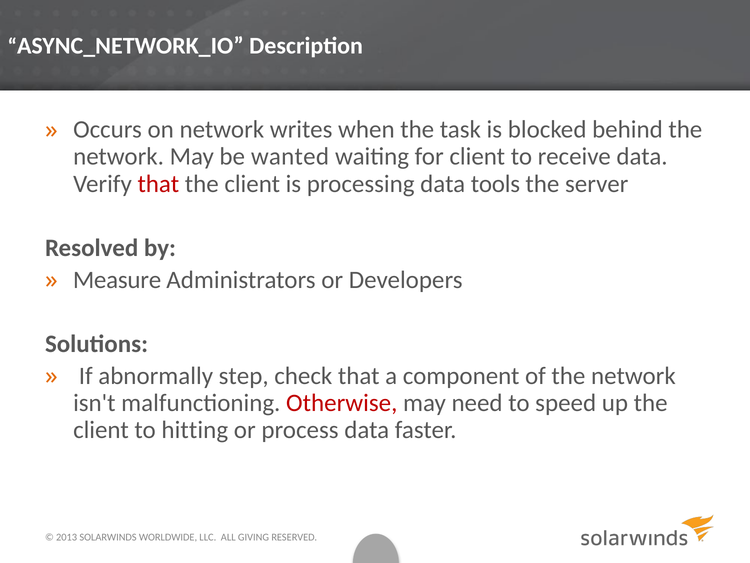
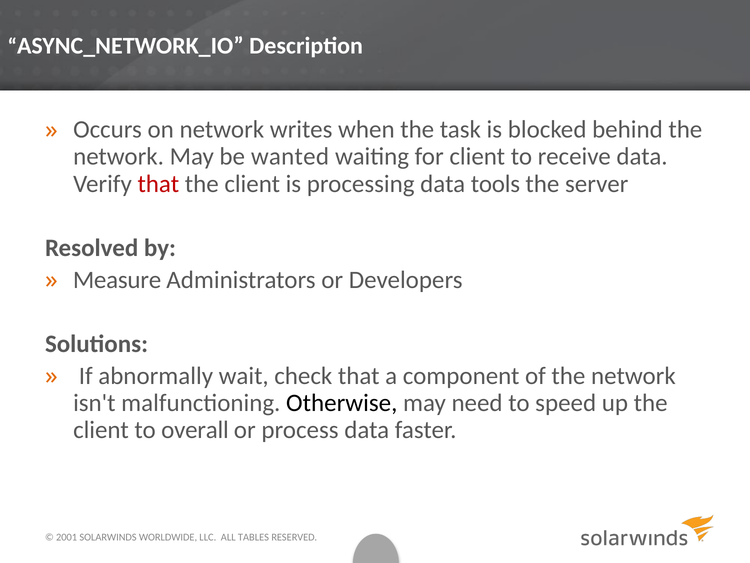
step: step -> wait
Otherwise colour: red -> black
hitting: hitting -> overall
2013: 2013 -> 2001
GIVING: GIVING -> TABLES
